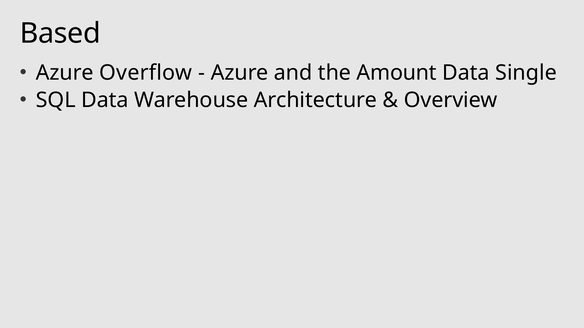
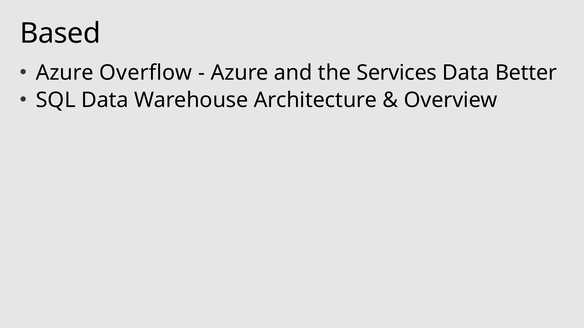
Amount: Amount -> Services
Single: Single -> Better
